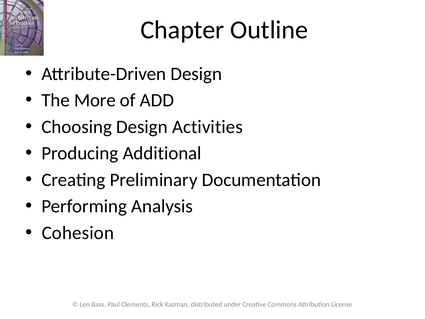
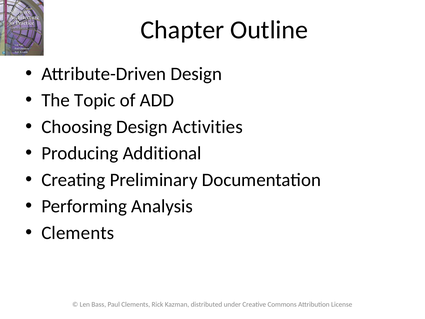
More: More -> Topic
Cohesion at (78, 233): Cohesion -> Clements
